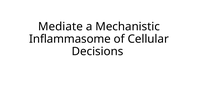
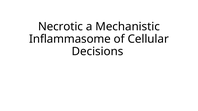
Mediate: Mediate -> Necrotic
